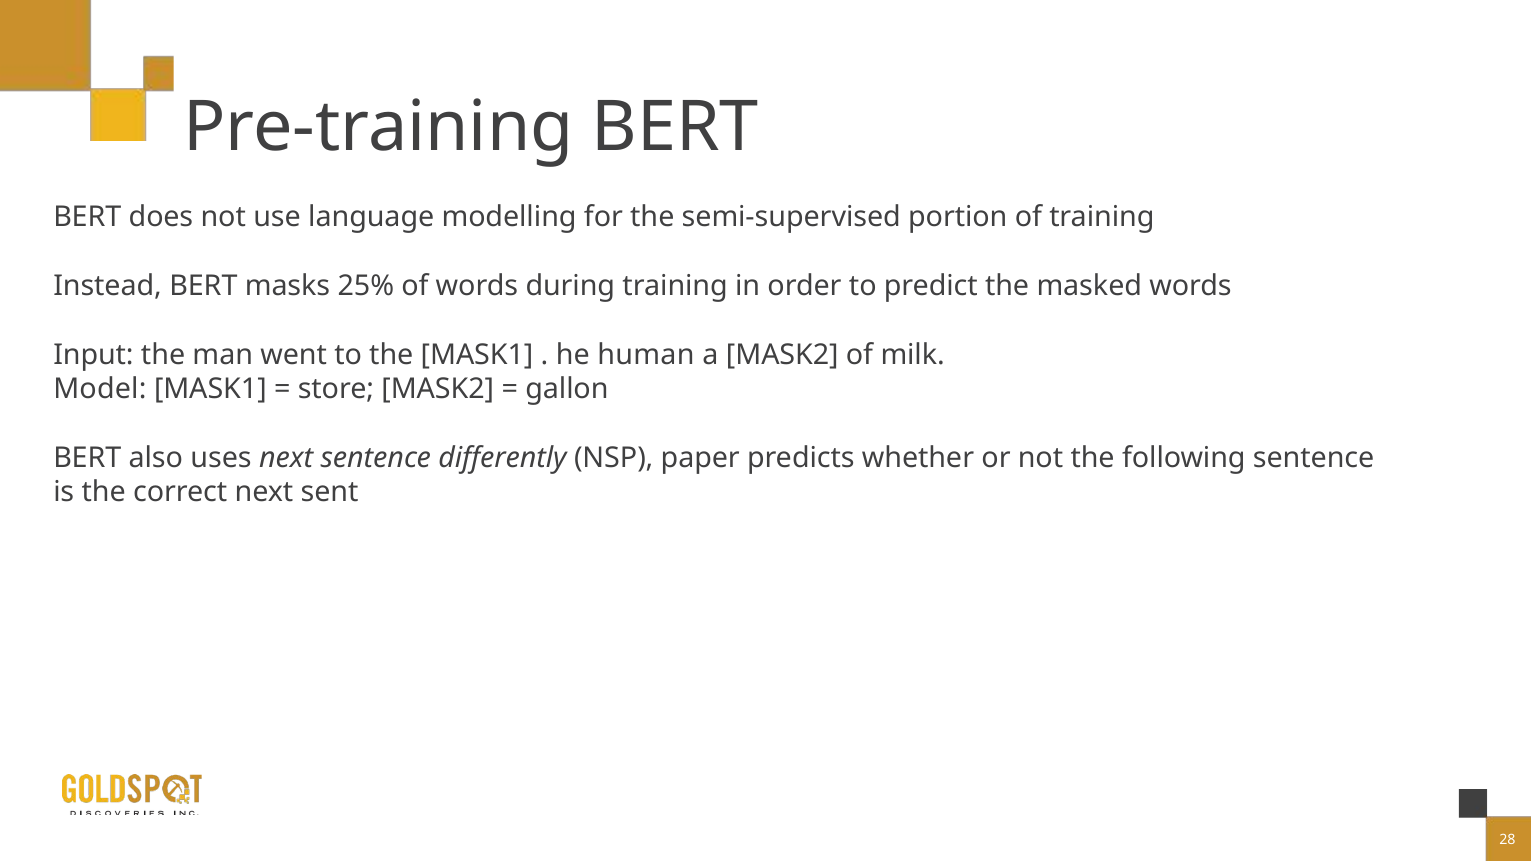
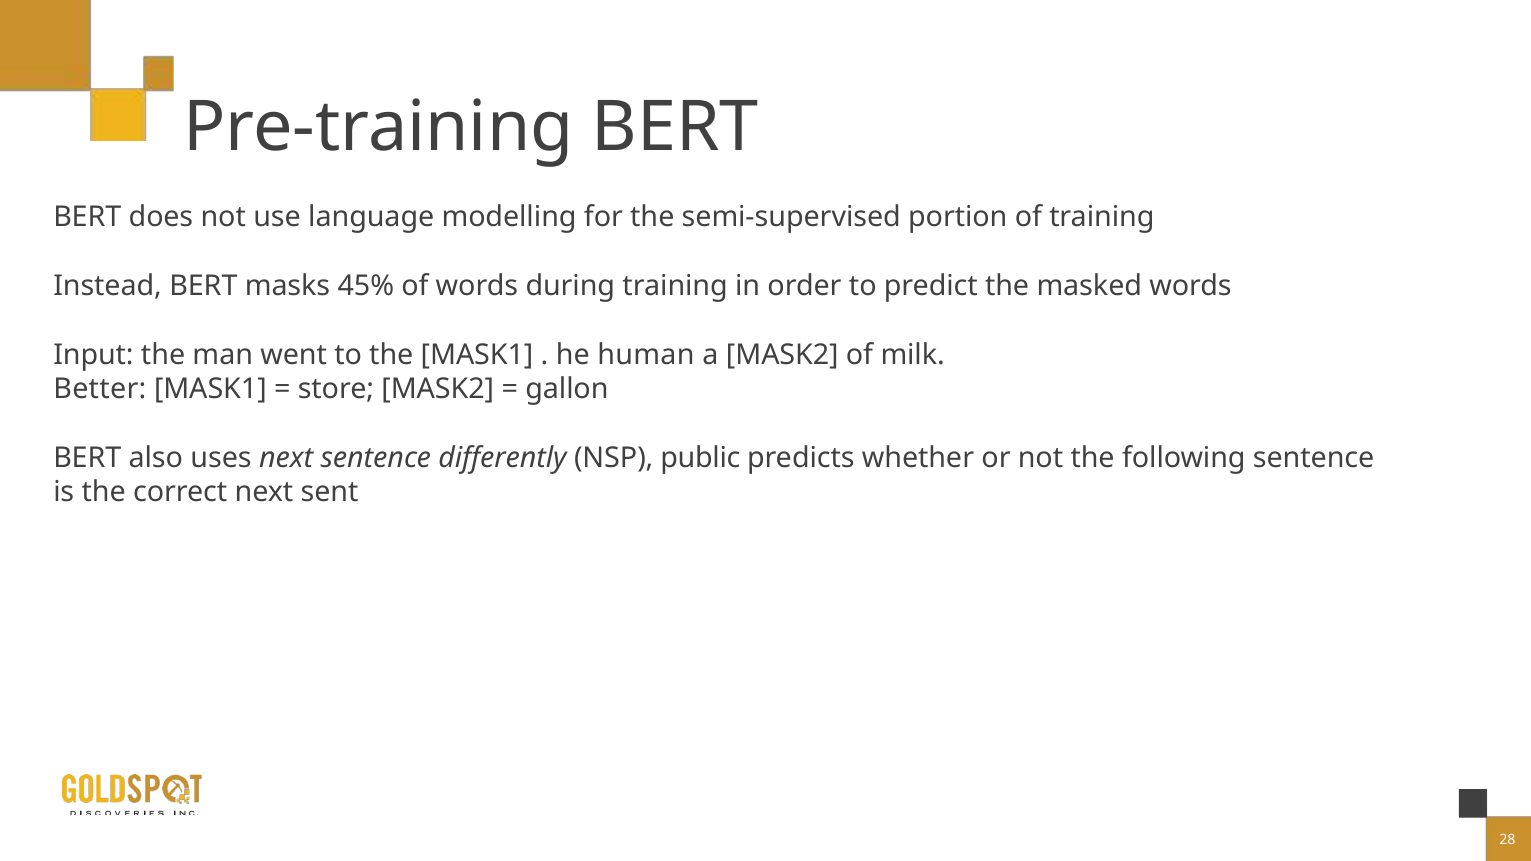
25%: 25% -> 45%
Model: Model -> Better
paper: paper -> public
